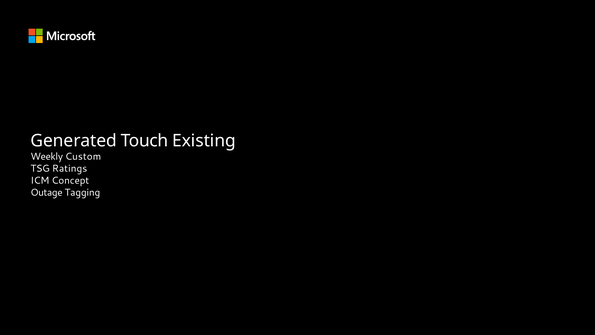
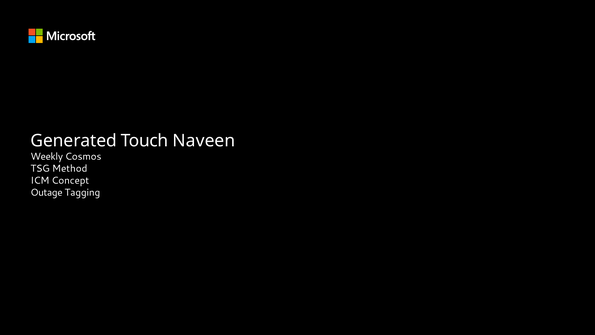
Existing: Existing -> Naveen
Custom: Custom -> Cosmos
Ratings: Ratings -> Method
